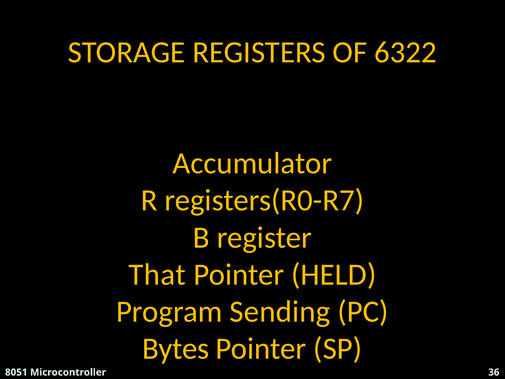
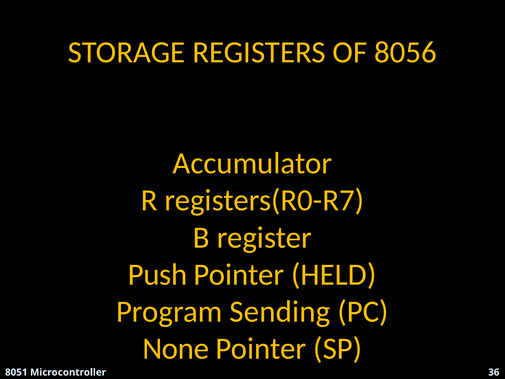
6322: 6322 -> 8056
That: That -> Push
Bytes: Bytes -> None
